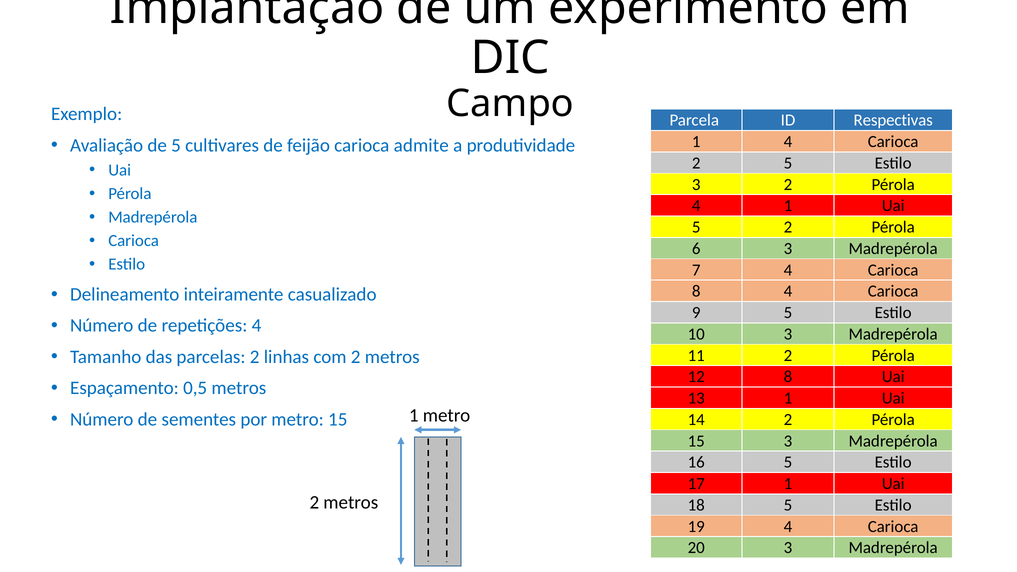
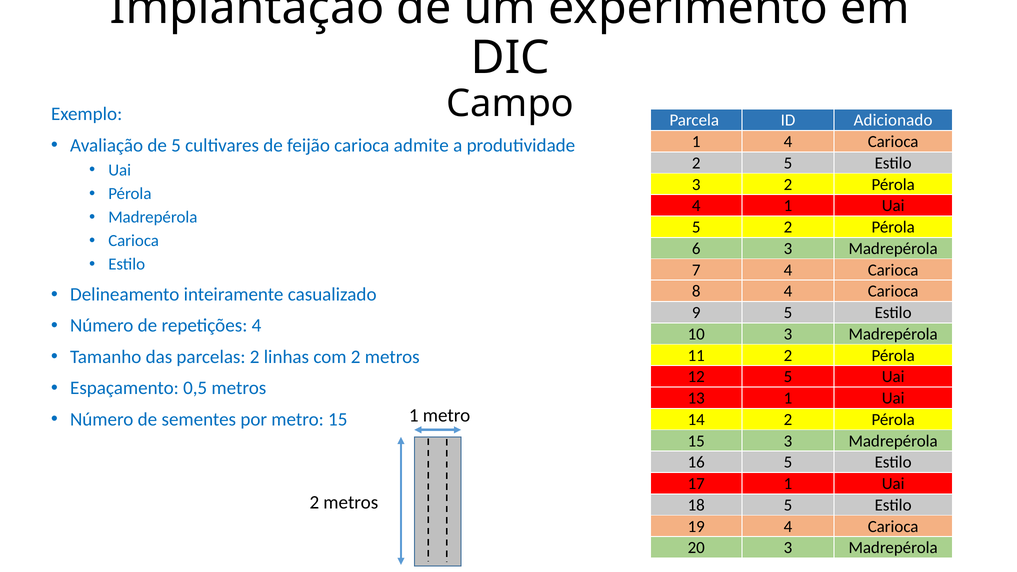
Respectivas: Respectivas -> Adicionado
12 8: 8 -> 5
